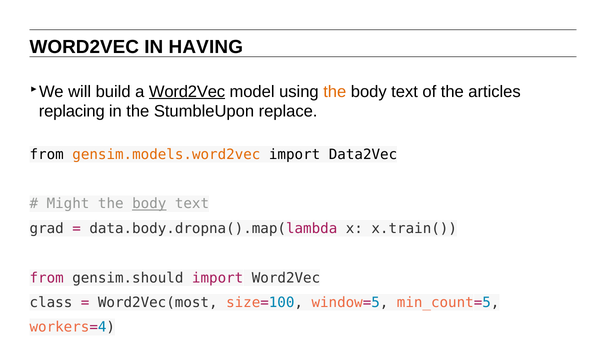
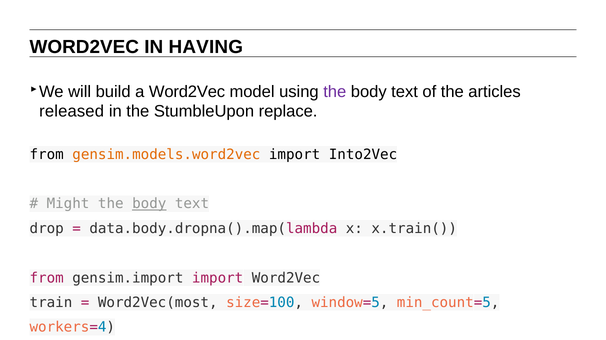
Word2Vec at (187, 92) underline: present -> none
the at (335, 92) colour: orange -> purple
replacing: replacing -> released
Data2Vec: Data2Vec -> Into2Vec
grad: grad -> drop
gensim.should: gensim.should -> gensim.import
class: class -> train
